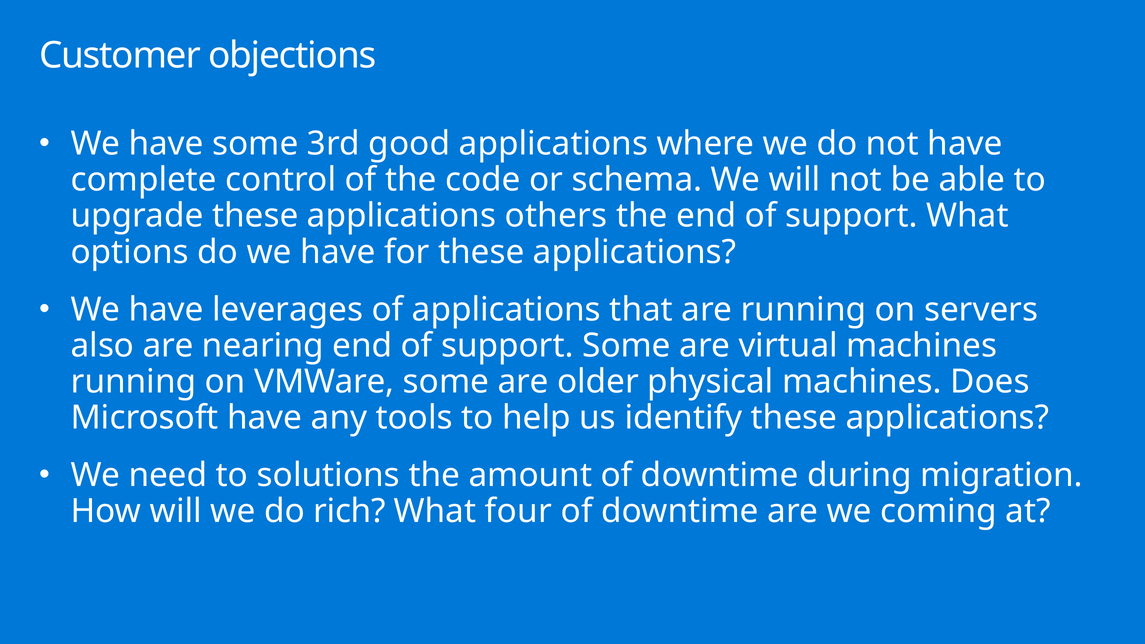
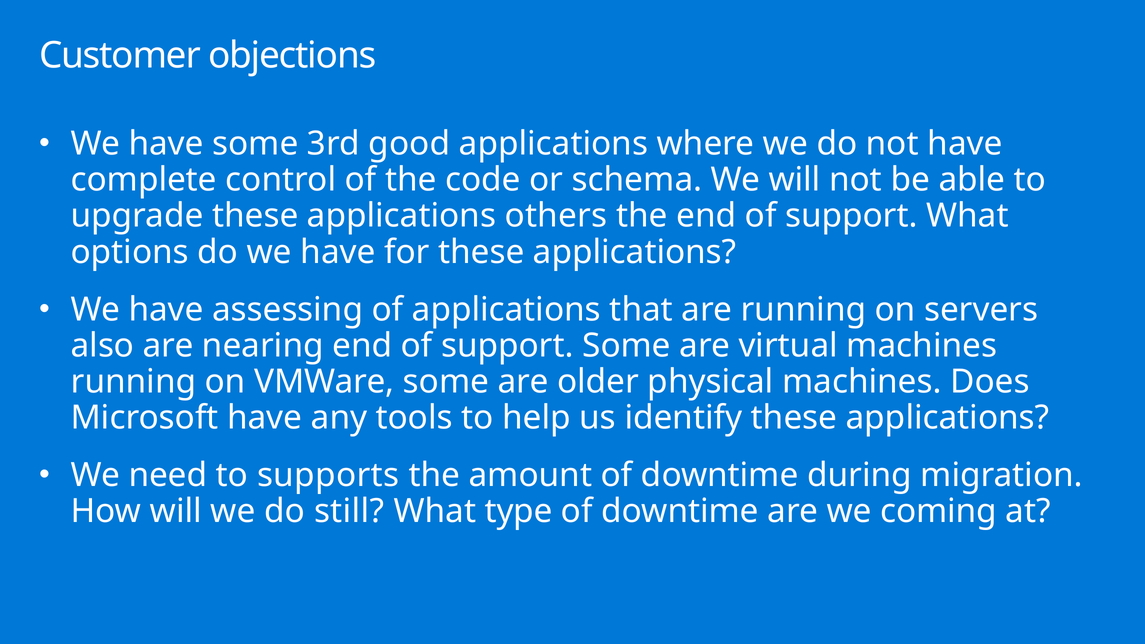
leverages: leverages -> assessing
solutions: solutions -> supports
rich: rich -> still
four: four -> type
